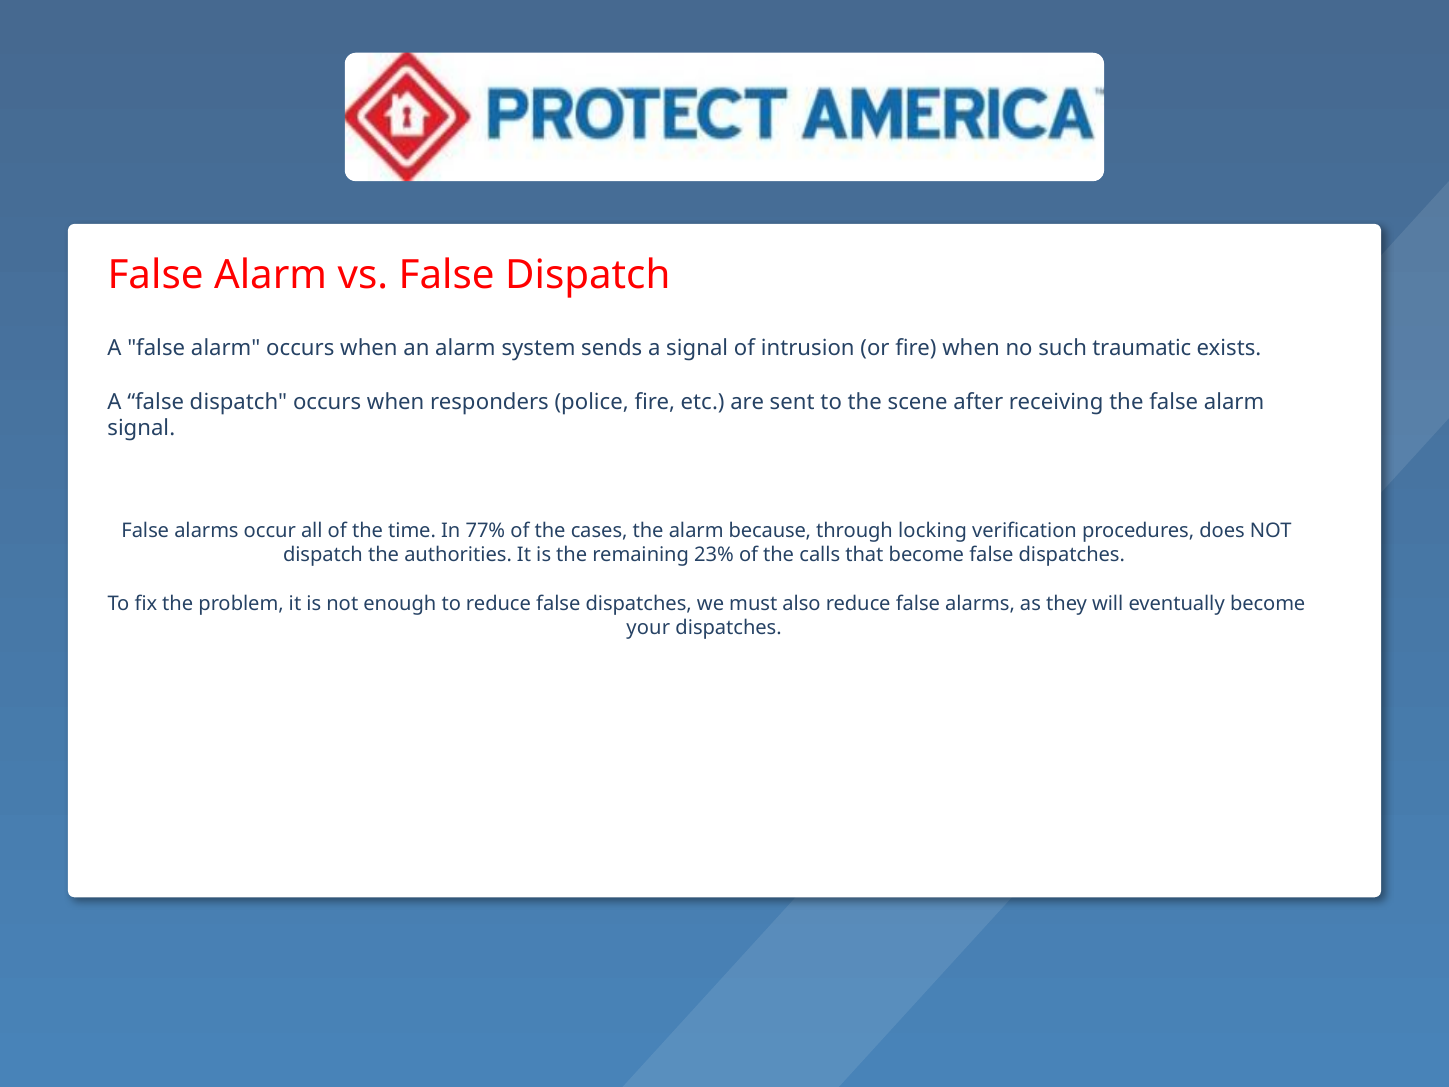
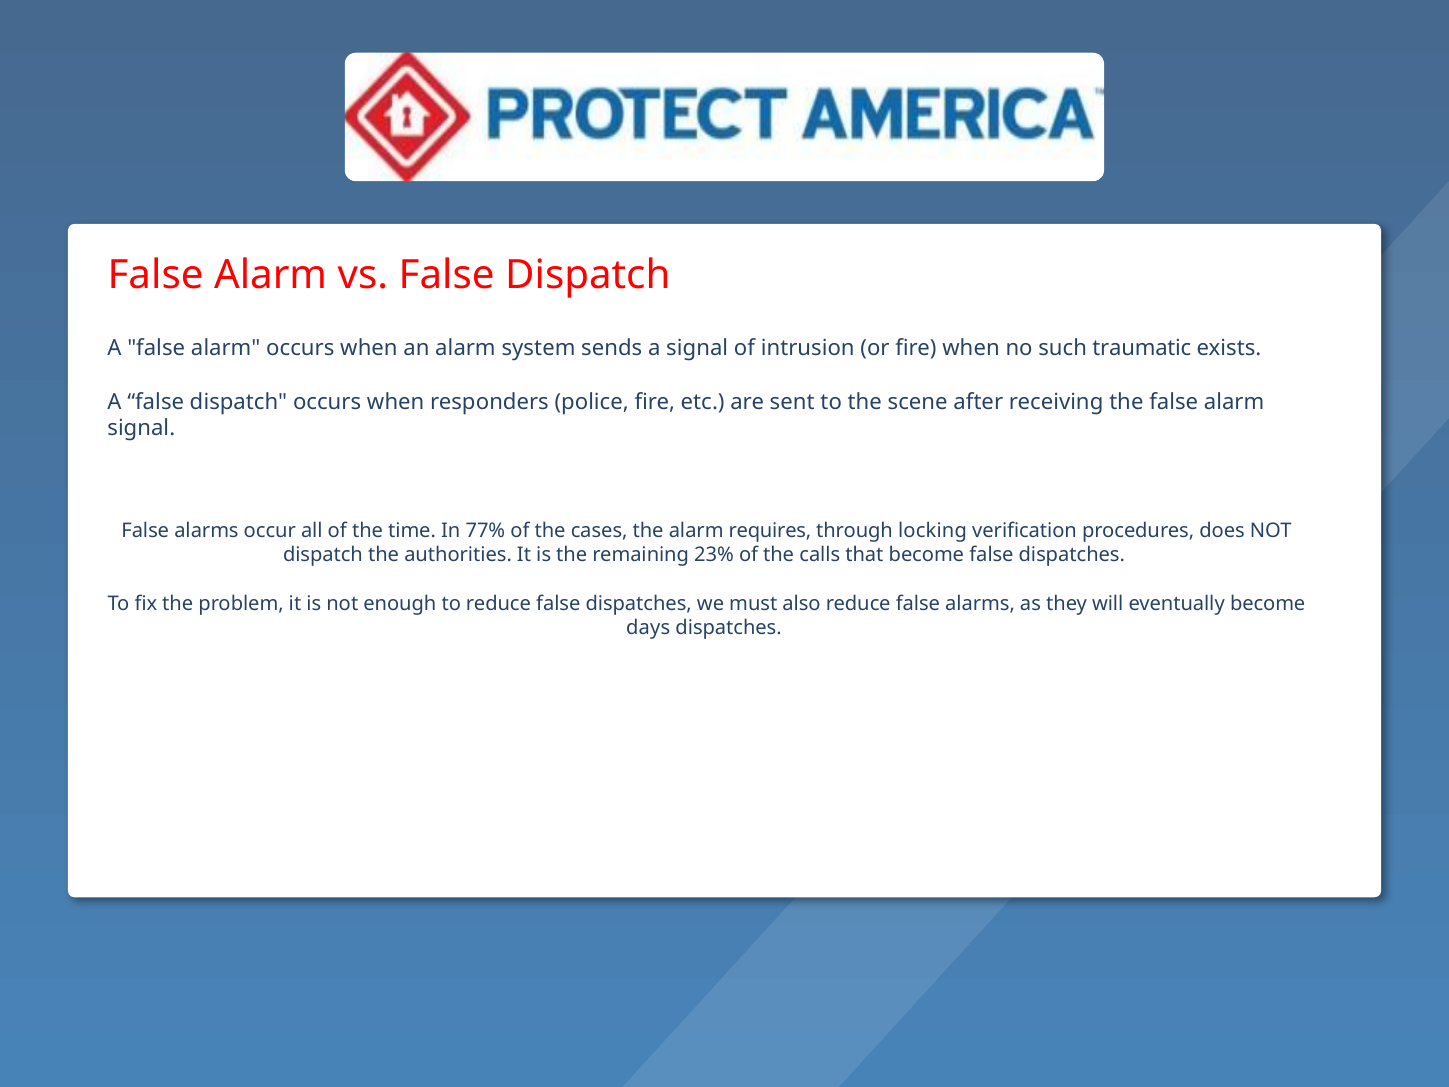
because: because -> requires
your: your -> days
